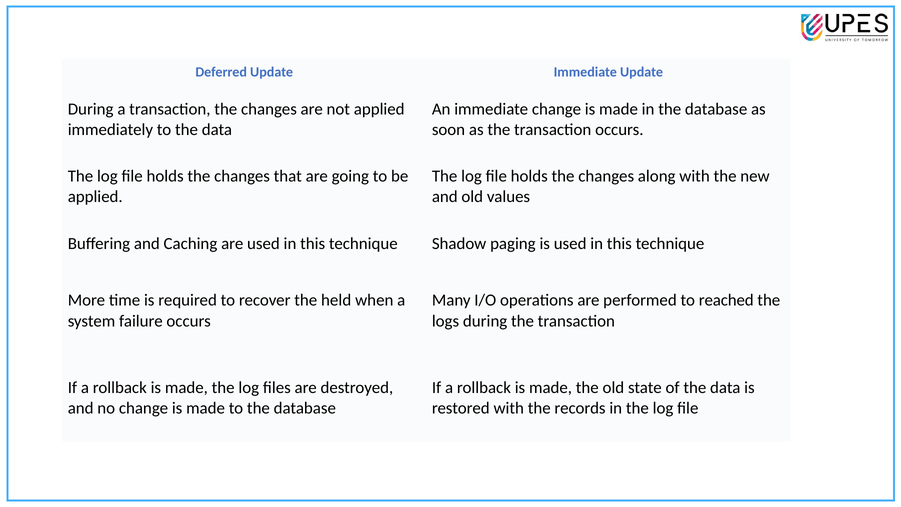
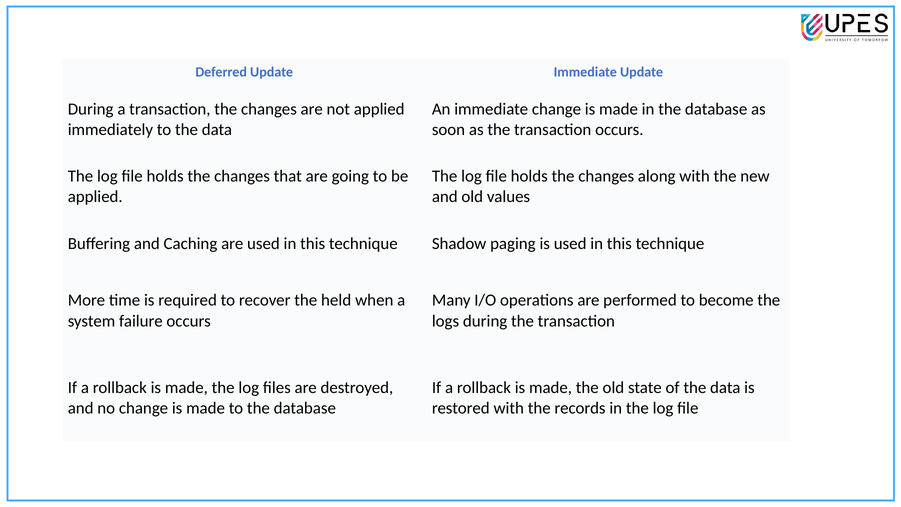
reached: reached -> become
